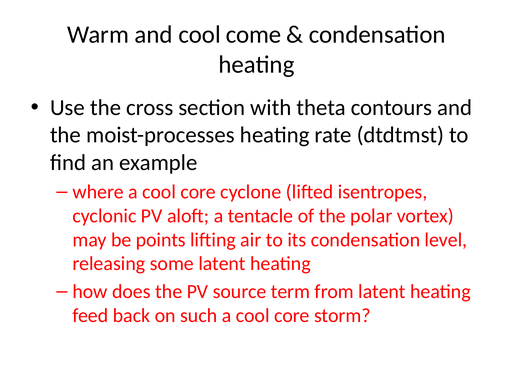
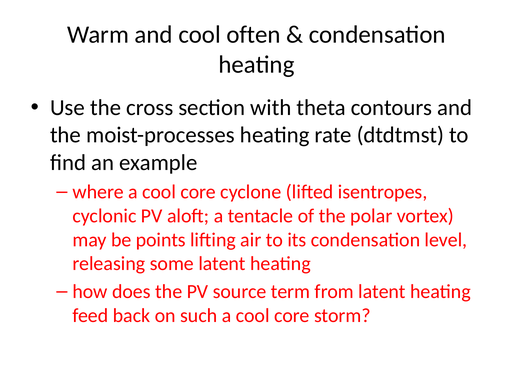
come: come -> often
